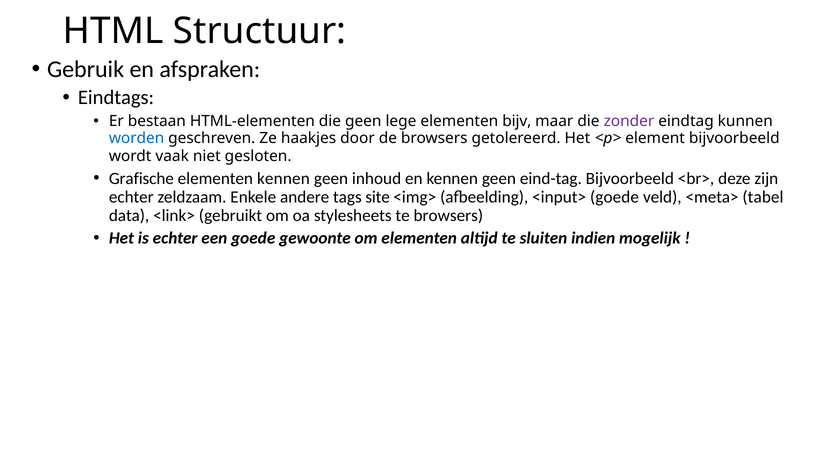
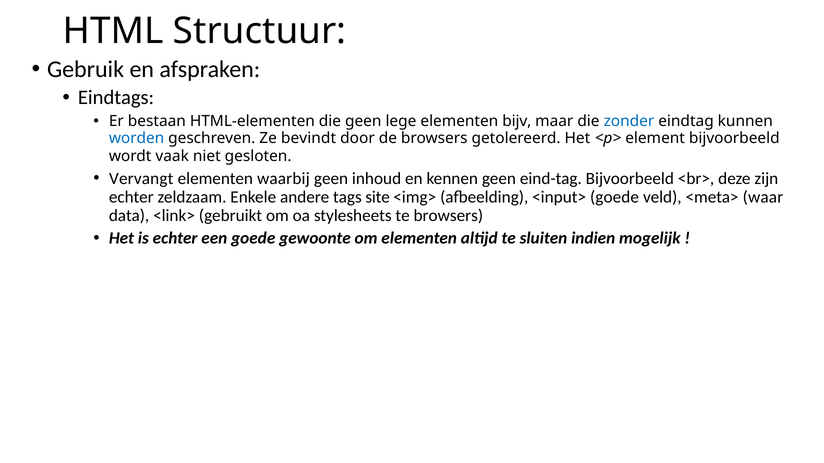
zonder colour: purple -> blue
haakjes: haakjes -> bevindt
Grafische: Grafische -> Vervangt
elementen kennen: kennen -> waarbij
tabel: tabel -> waar
